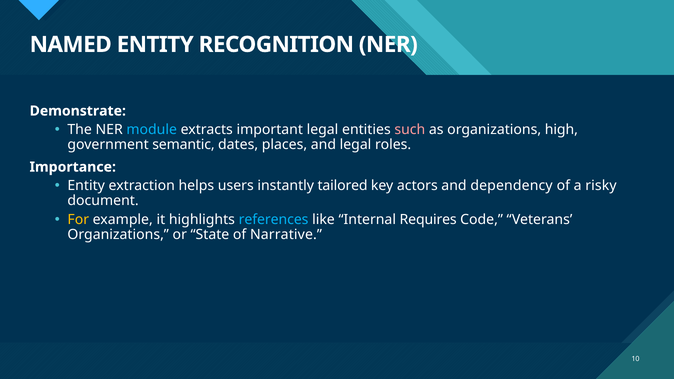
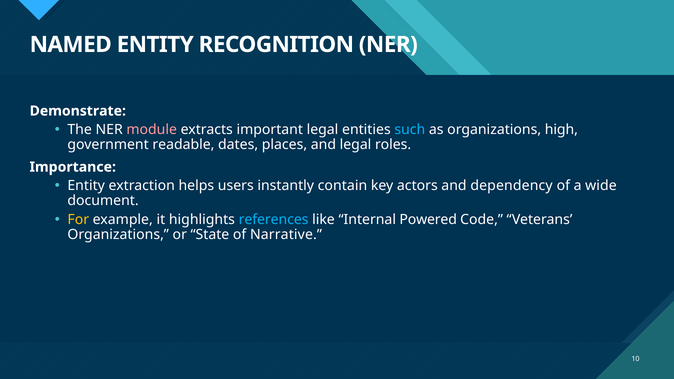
module colour: light blue -> pink
such colour: pink -> light blue
semantic: semantic -> readable
tailored: tailored -> contain
risky: risky -> wide
Requires: Requires -> Powered
